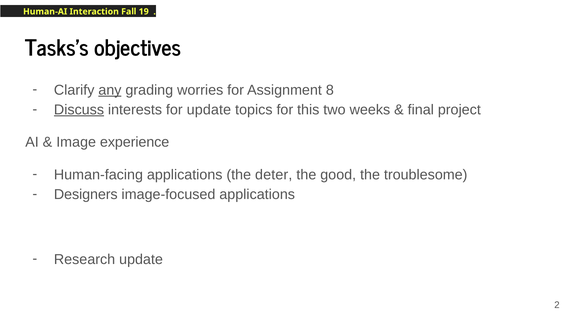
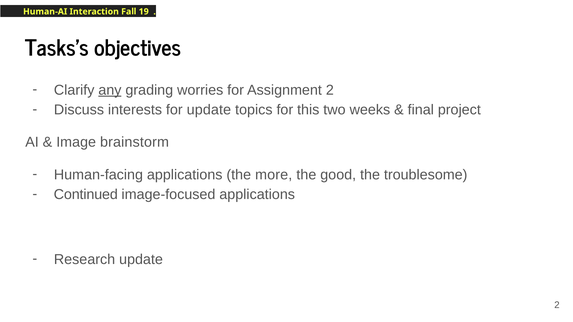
Assignment 8: 8 -> 2
Discuss underline: present -> none
experience: experience -> brainstorm
deter: deter -> more
Designers: Designers -> Continued
